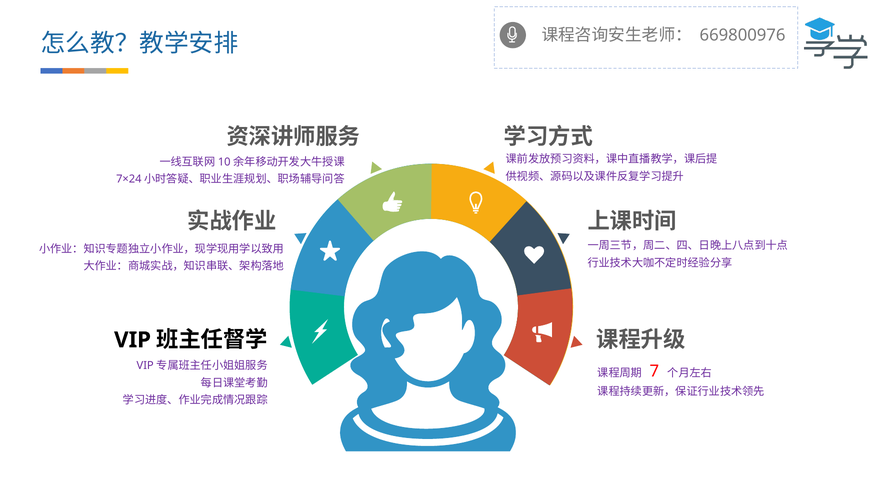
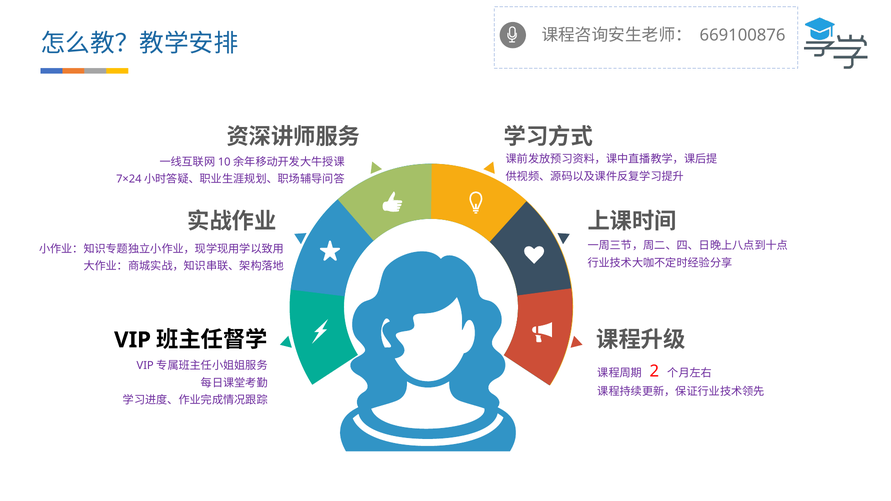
669800976: 669800976 -> 669100876
7: 7 -> 2
